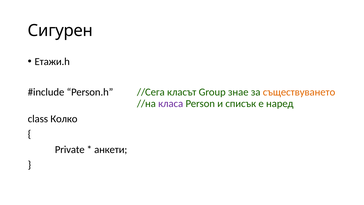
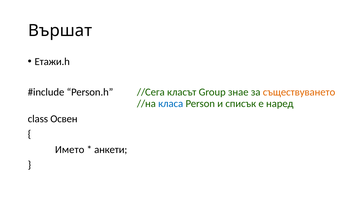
Сигурен: Сигурен -> Вършат
класа colour: purple -> blue
Колко: Колко -> Освен
Private: Private -> Името
